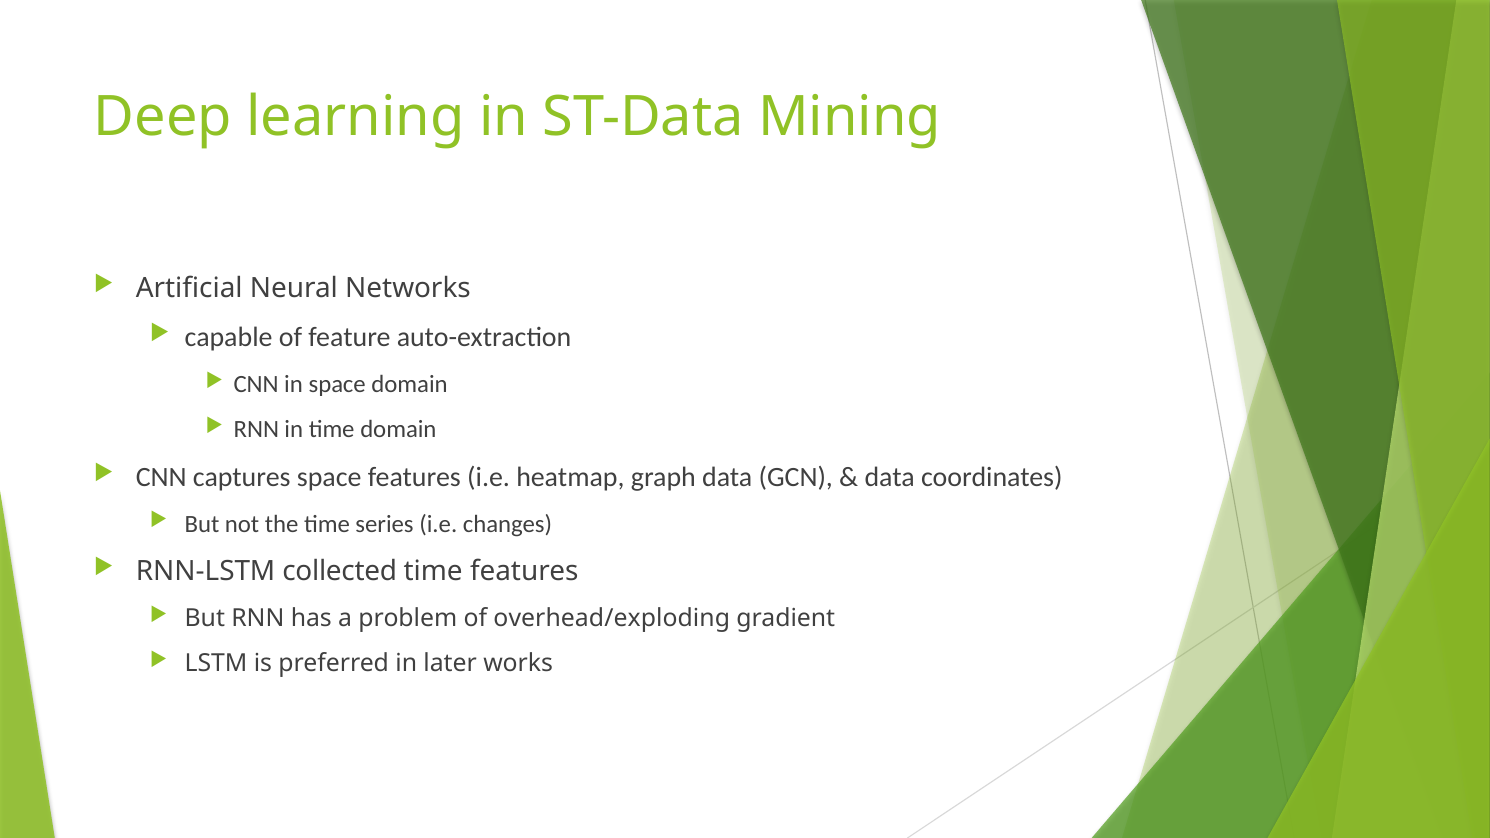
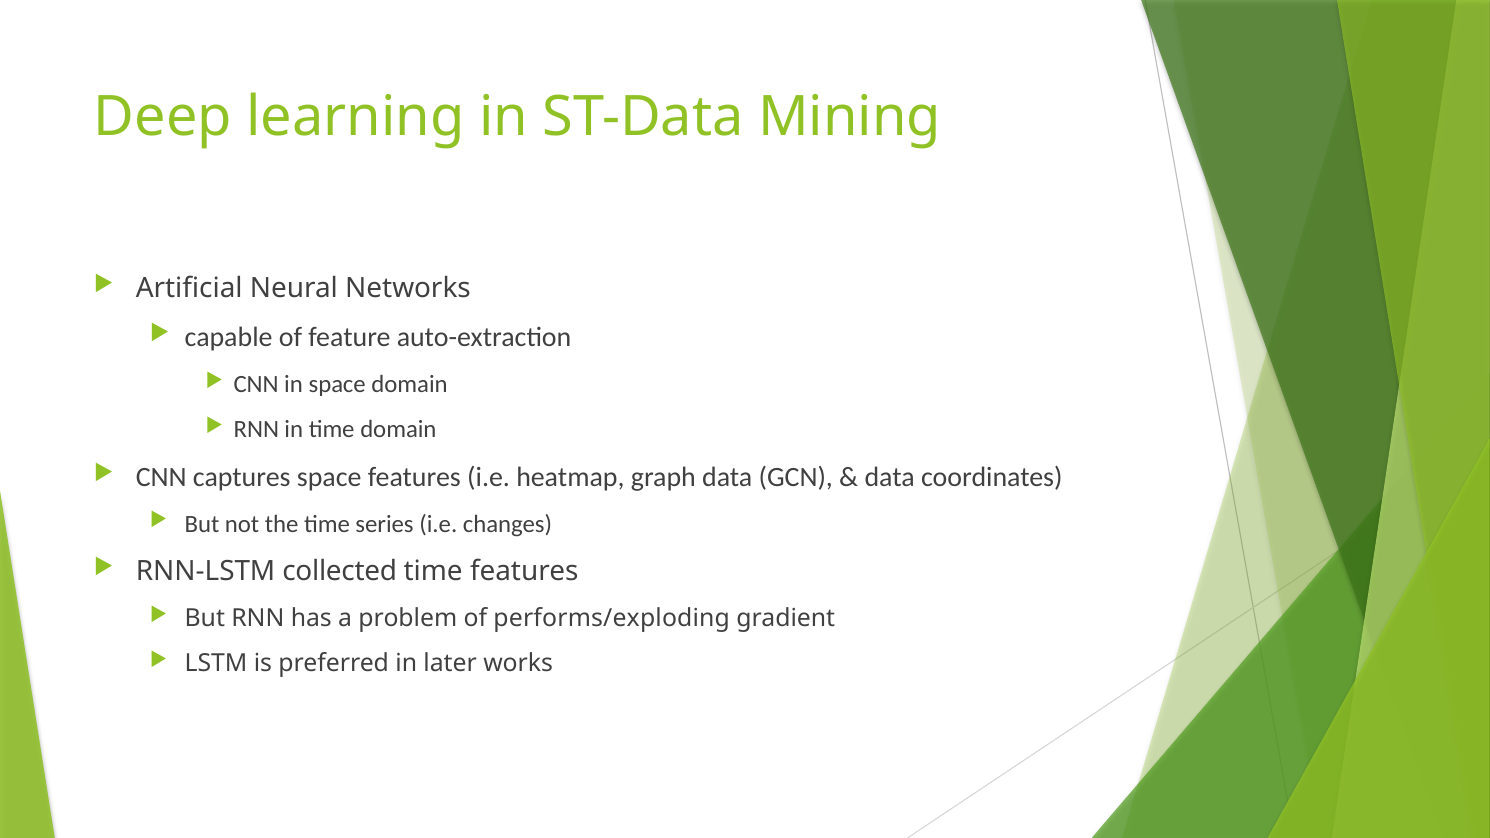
overhead/exploding: overhead/exploding -> performs/exploding
